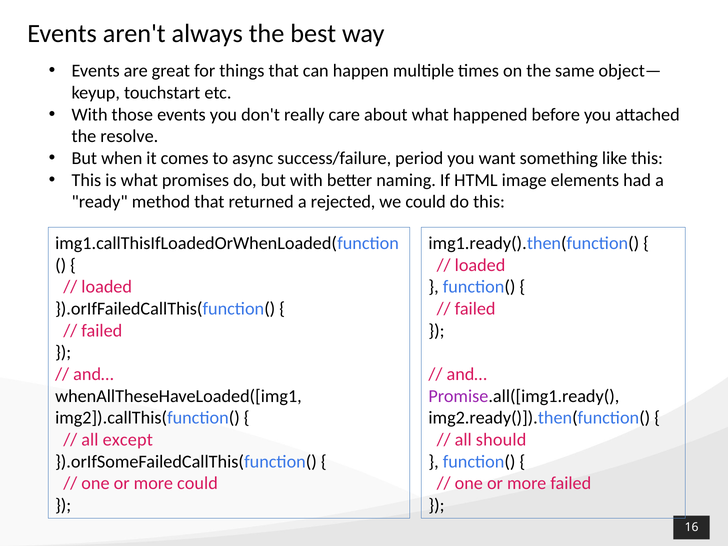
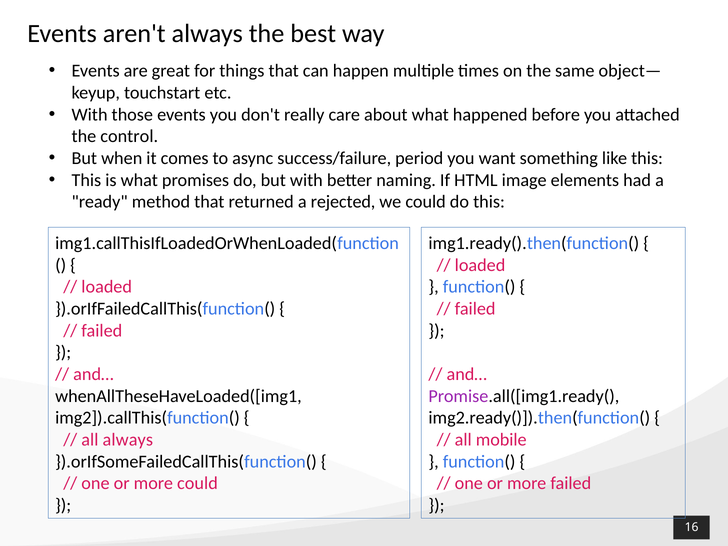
resolve: resolve -> control
all except: except -> always
should: should -> mobile
